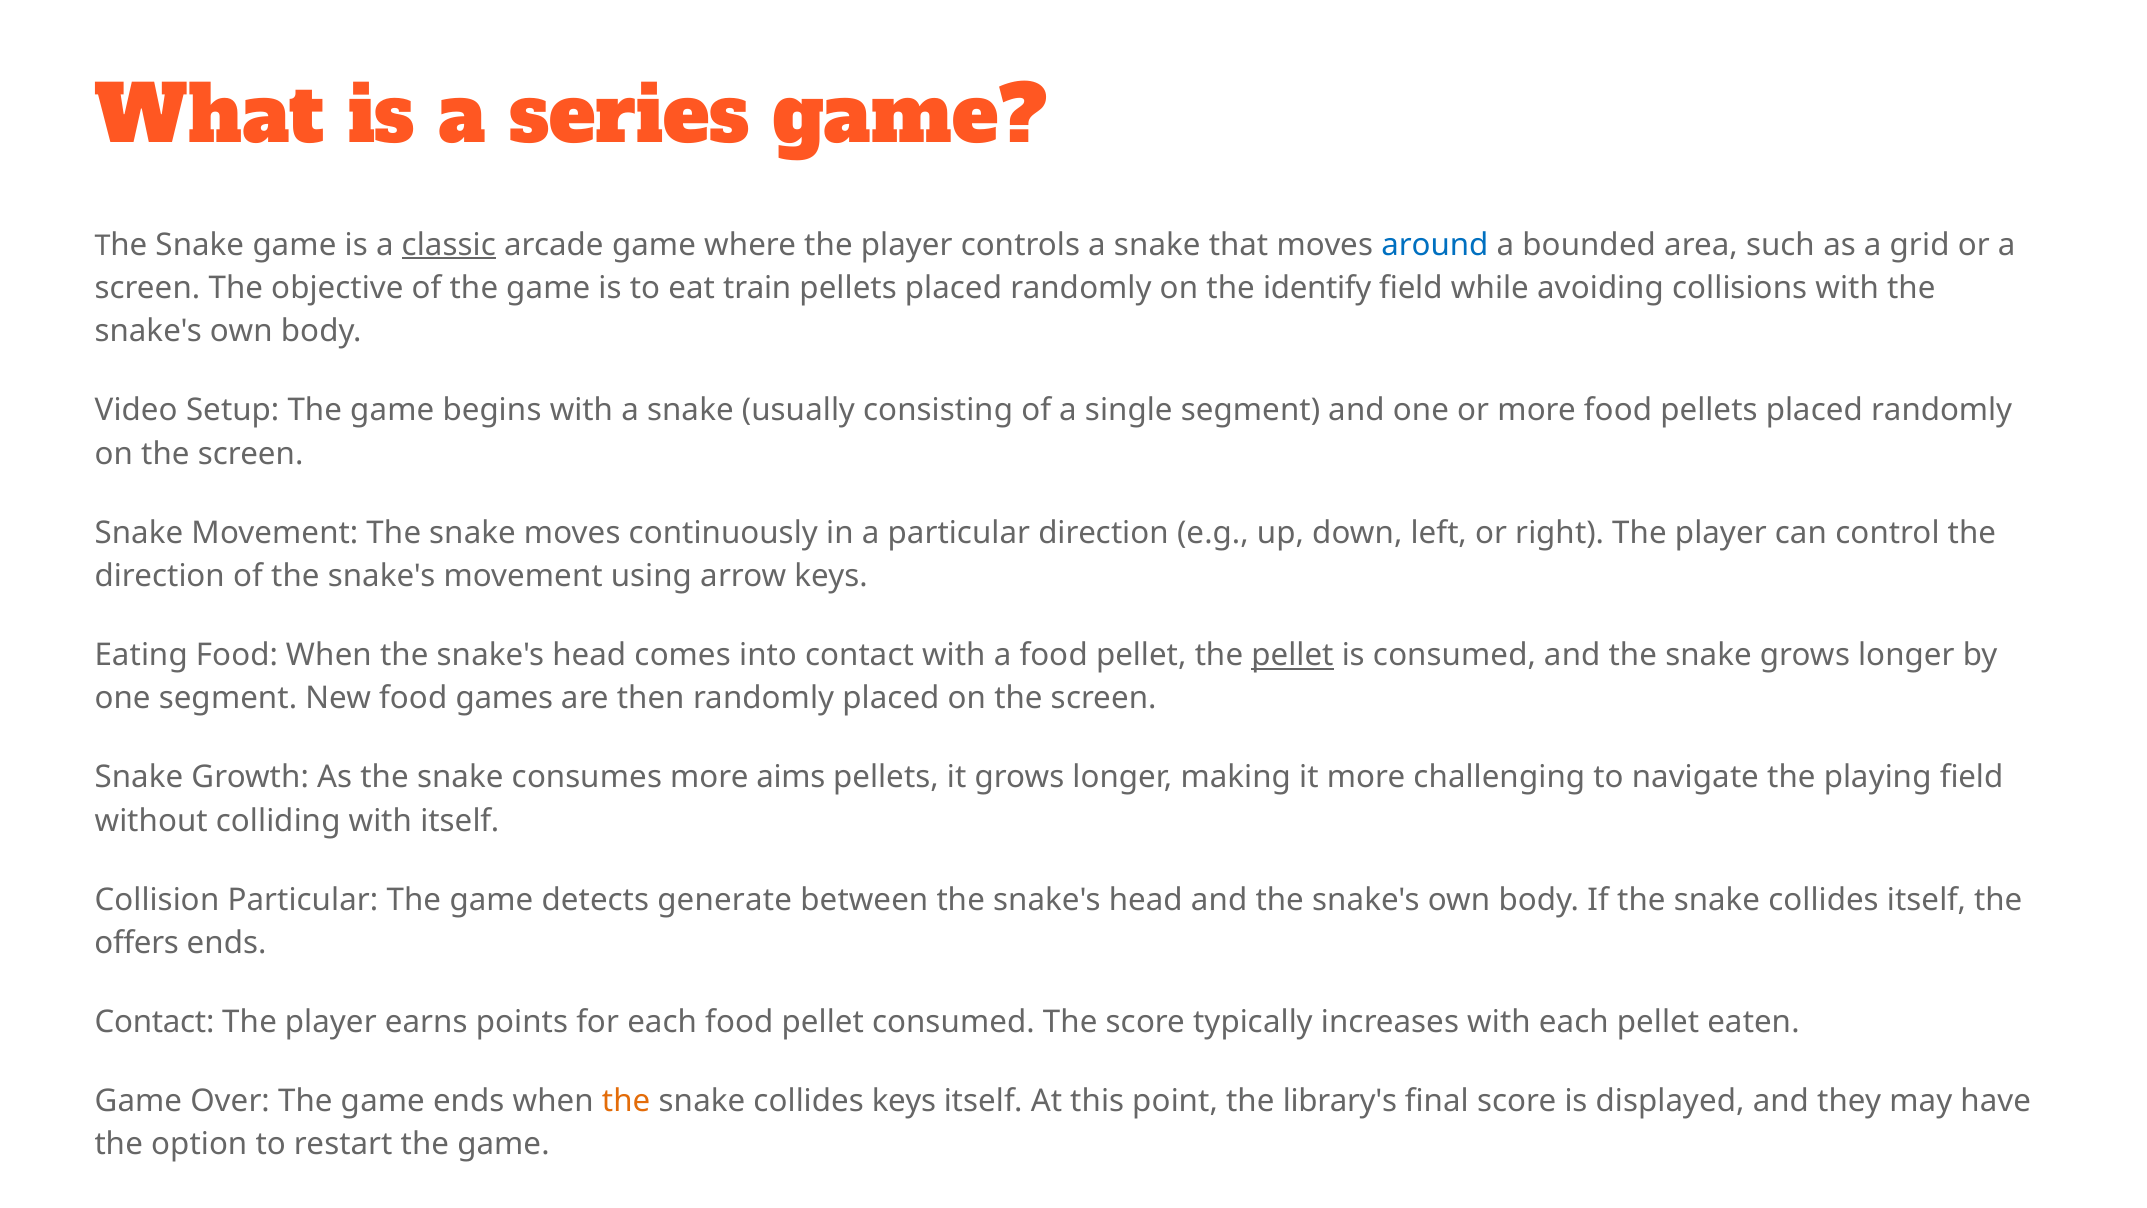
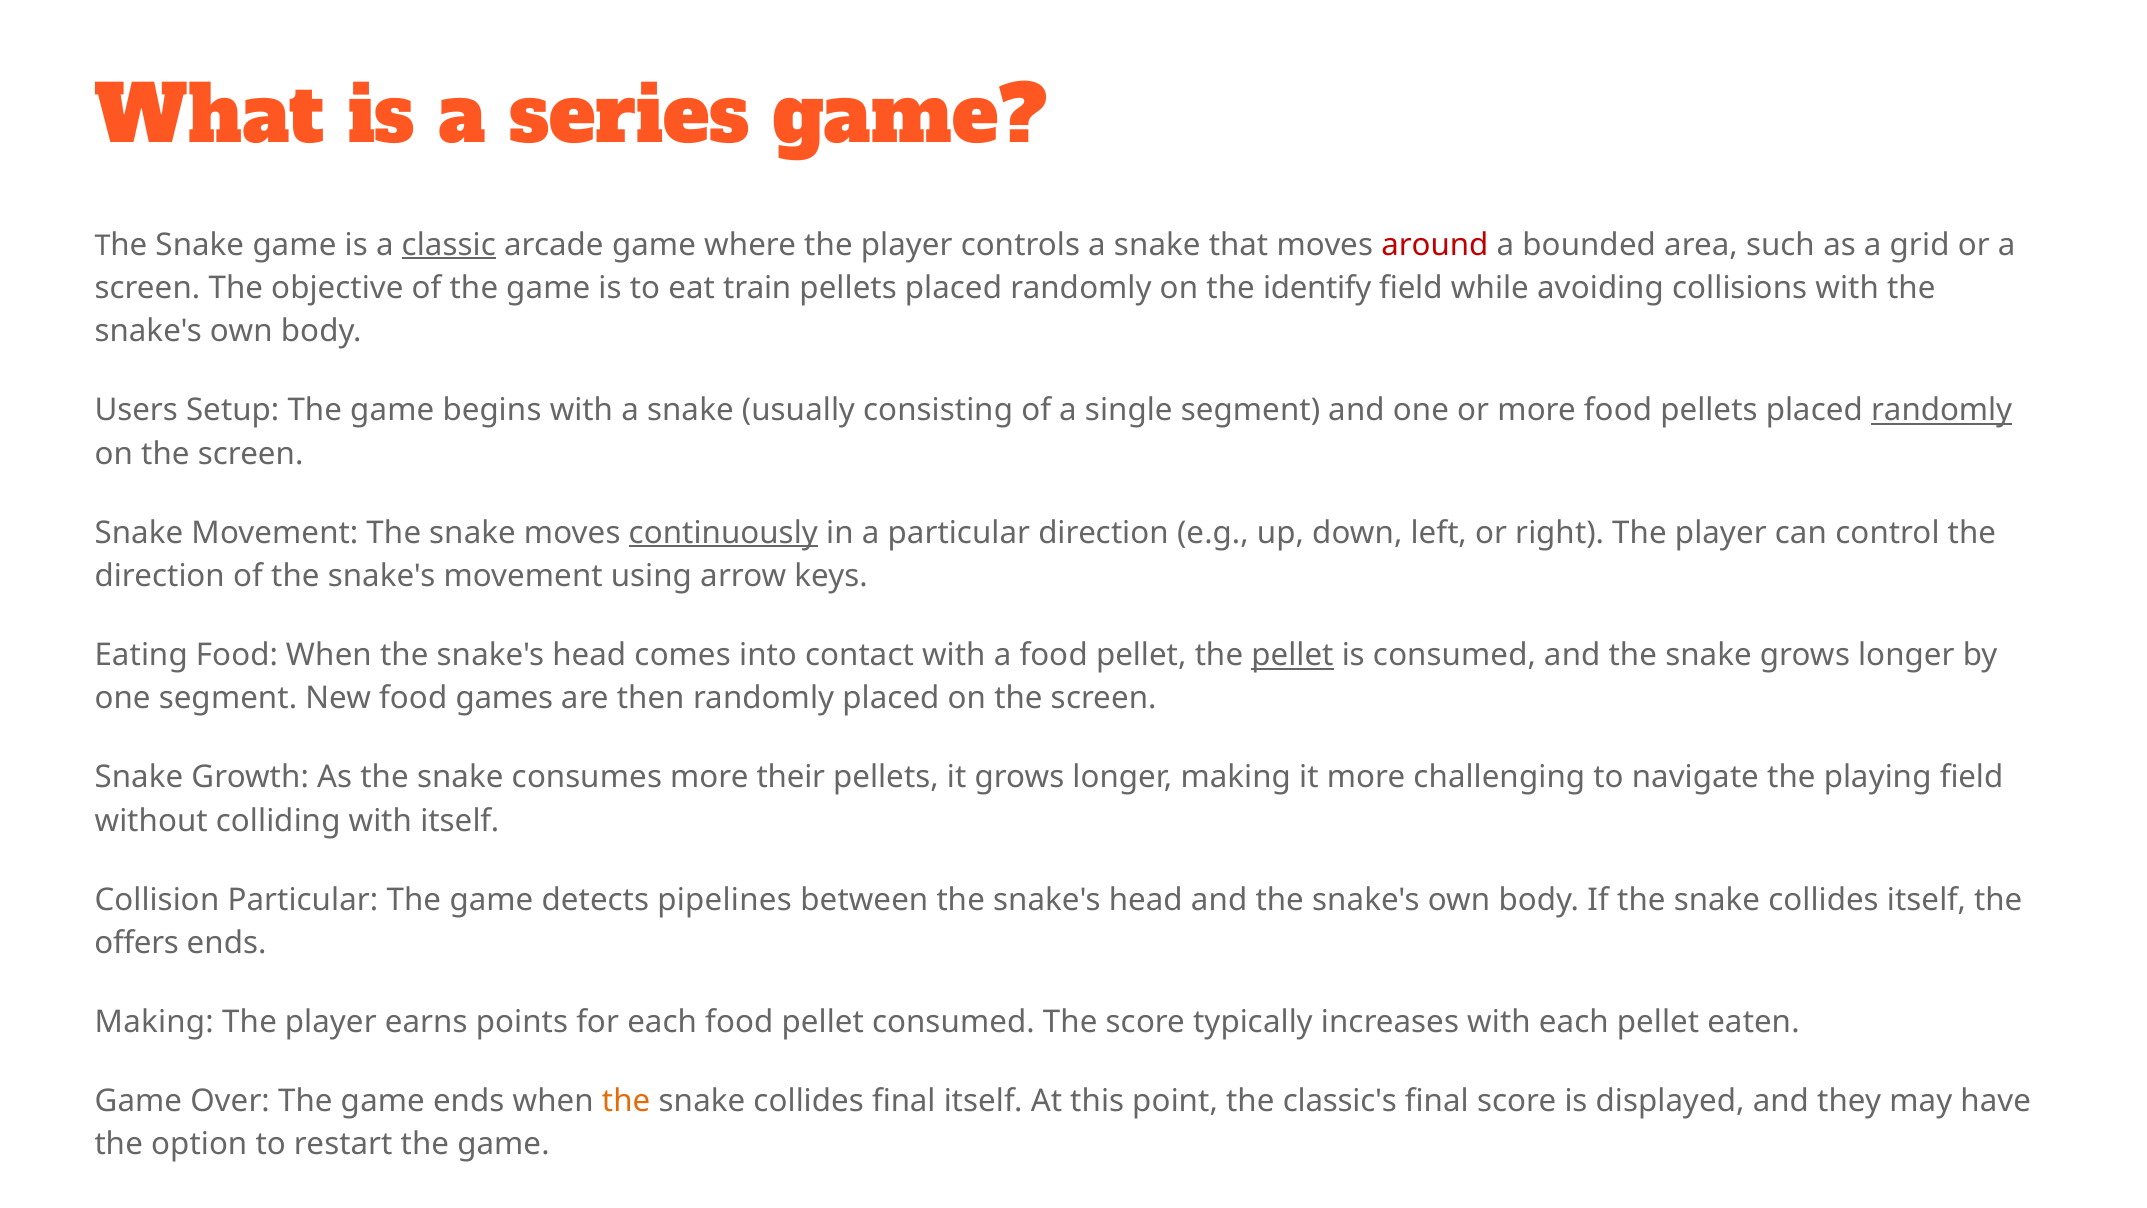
around colour: blue -> red
Video: Video -> Users
randomly at (1942, 410) underline: none -> present
continuously underline: none -> present
aims: aims -> their
generate: generate -> pipelines
Contact at (155, 1022): Contact -> Making
collides keys: keys -> final
library's: library's -> classic's
